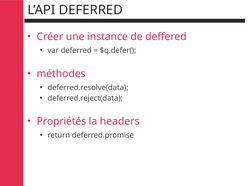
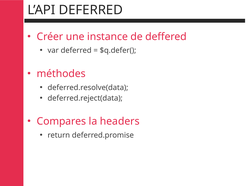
Propriétés: Propriétés -> Compares
